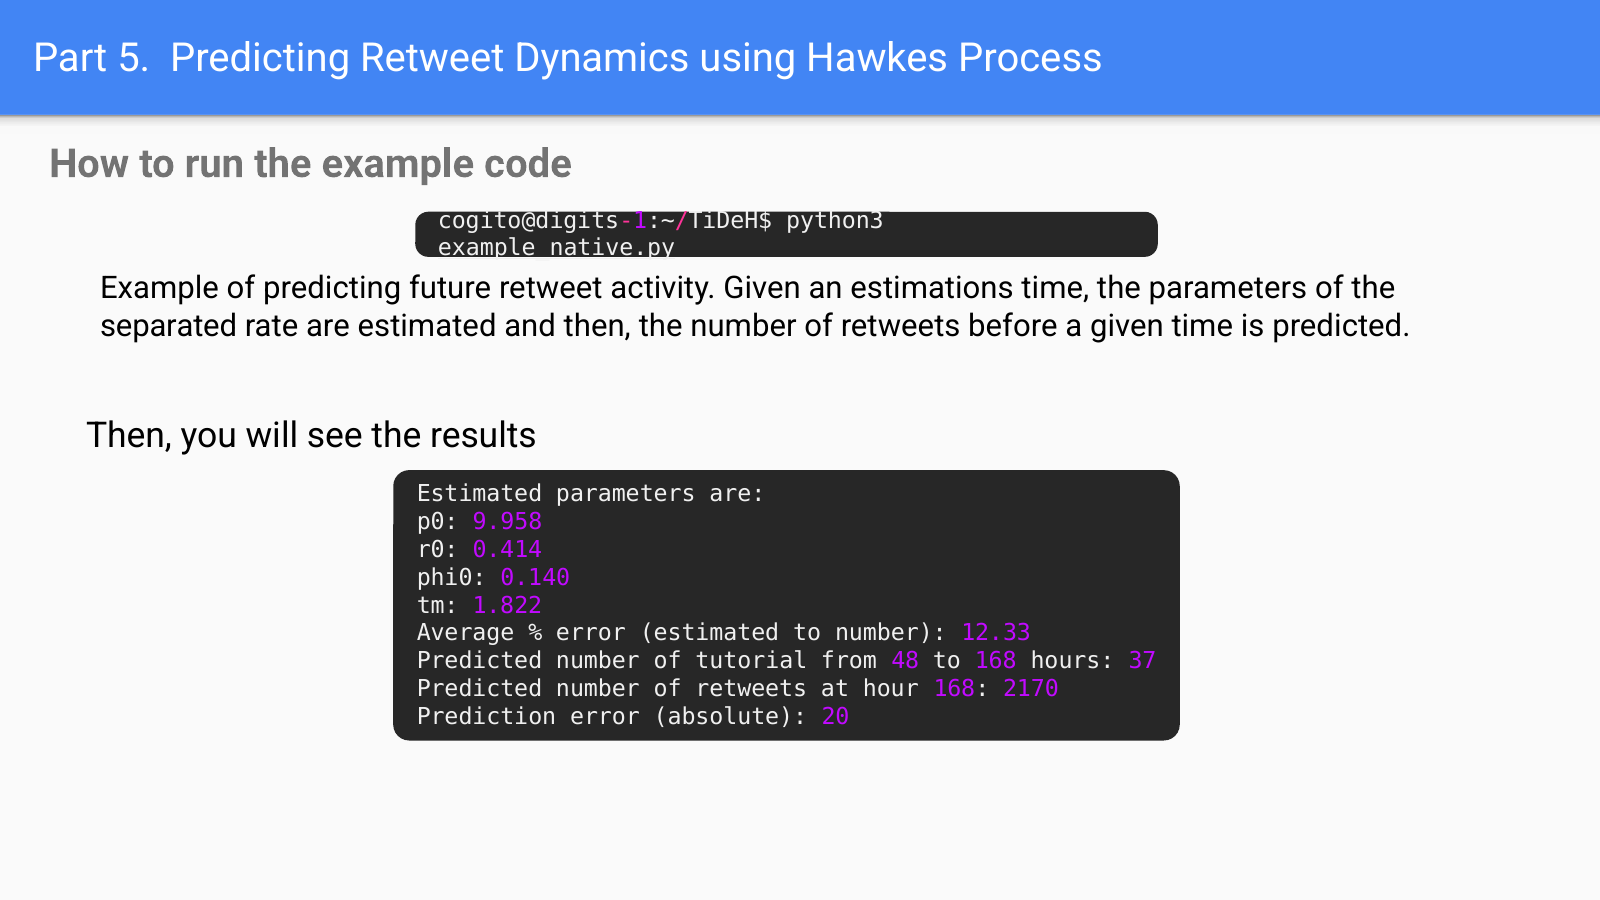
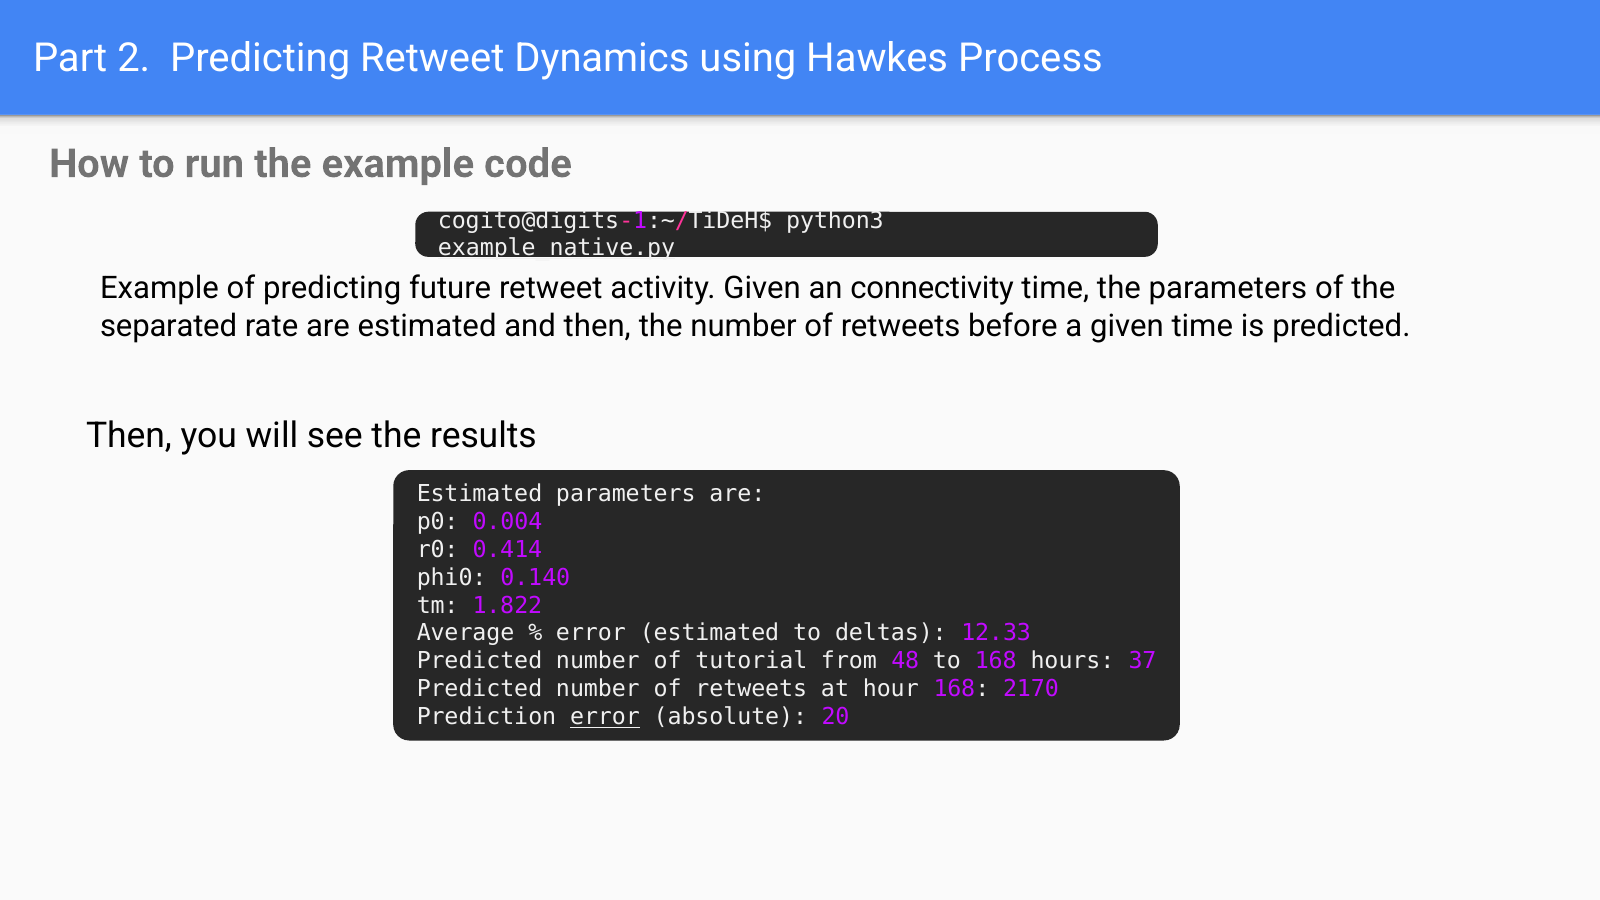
5: 5 -> 2
estimations: estimations -> connectivity
9.958: 9.958 -> 0.004
to number: number -> deltas
error at (605, 717) underline: none -> present
